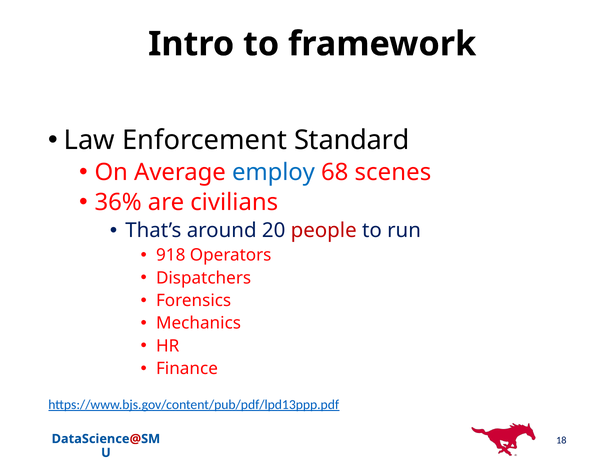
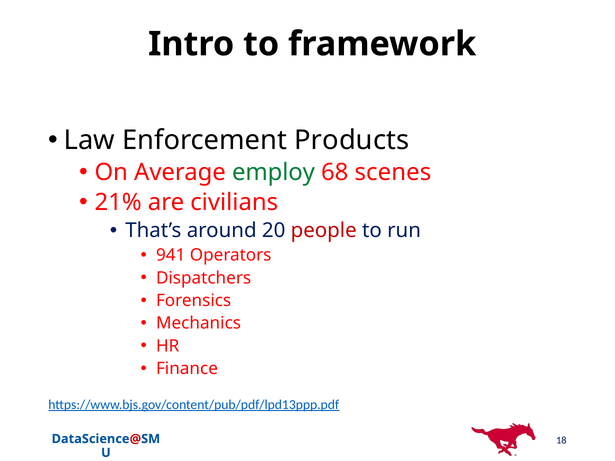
Standard: Standard -> Products
employ colour: blue -> green
36%: 36% -> 21%
918: 918 -> 941
